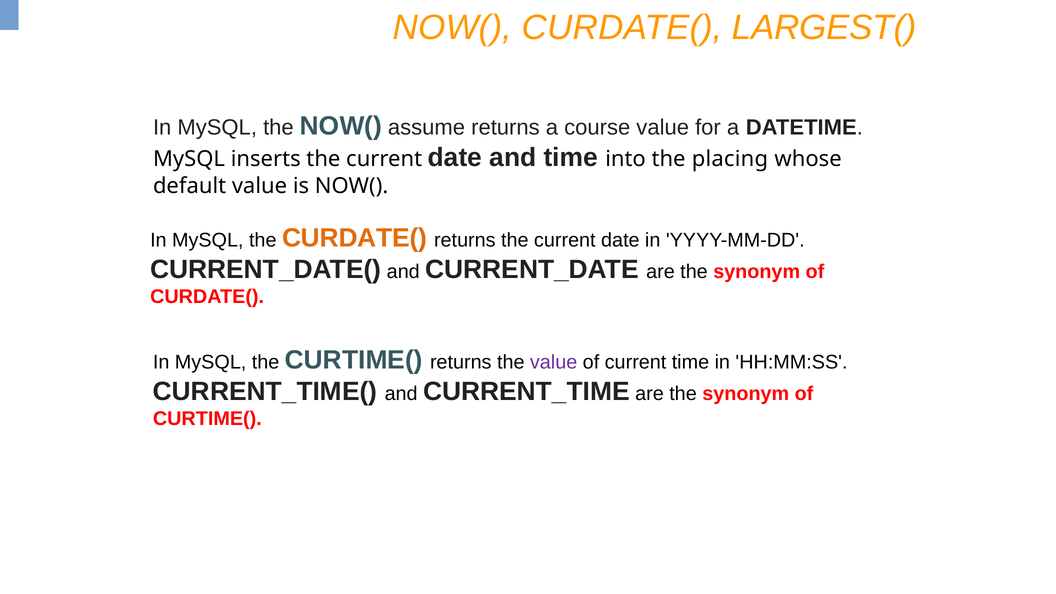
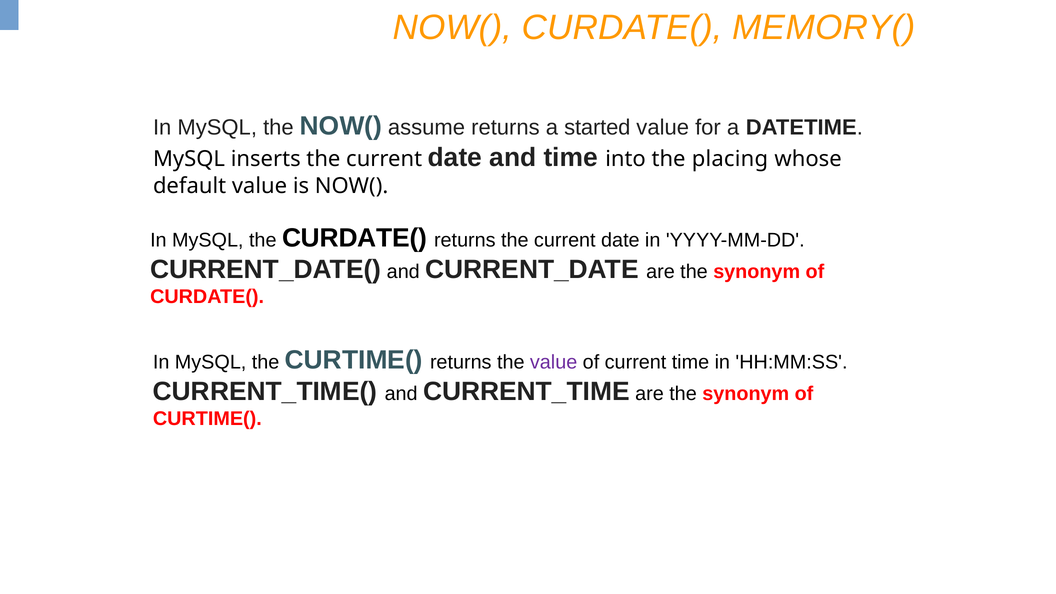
LARGEST(: LARGEST( -> MEMORY(
course: course -> started
CURDATE( at (355, 238) colour: orange -> black
